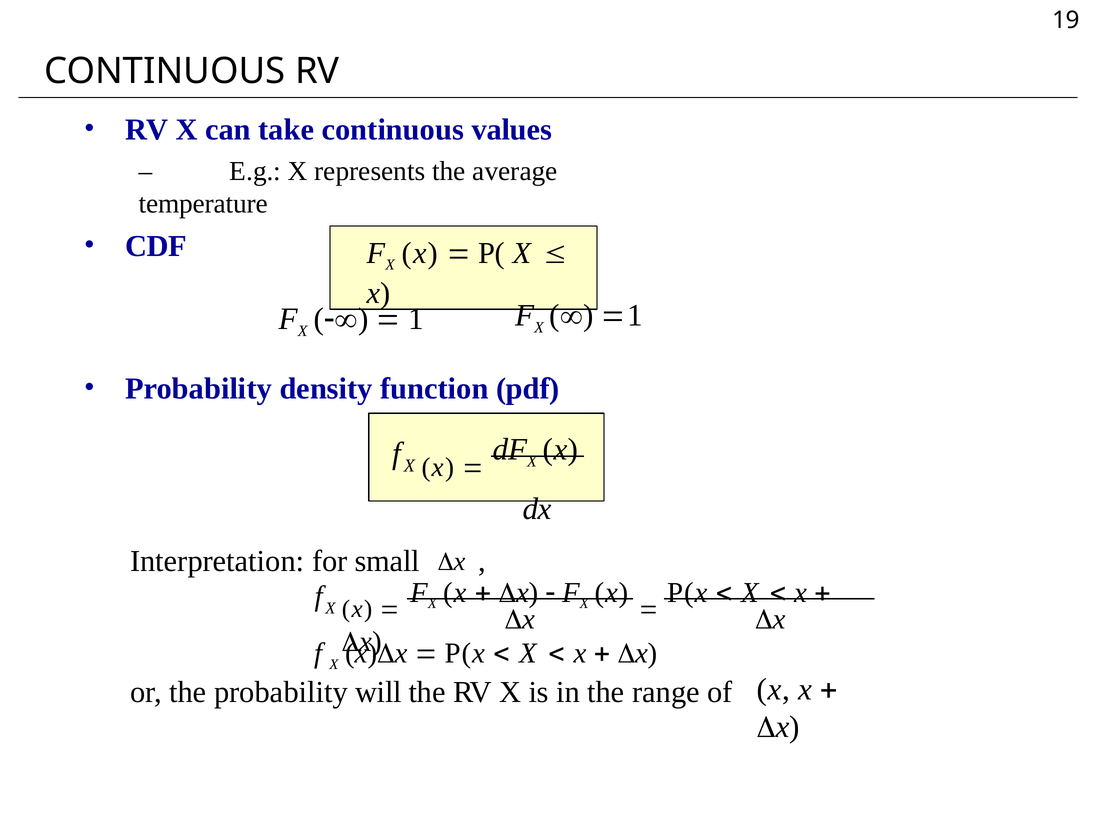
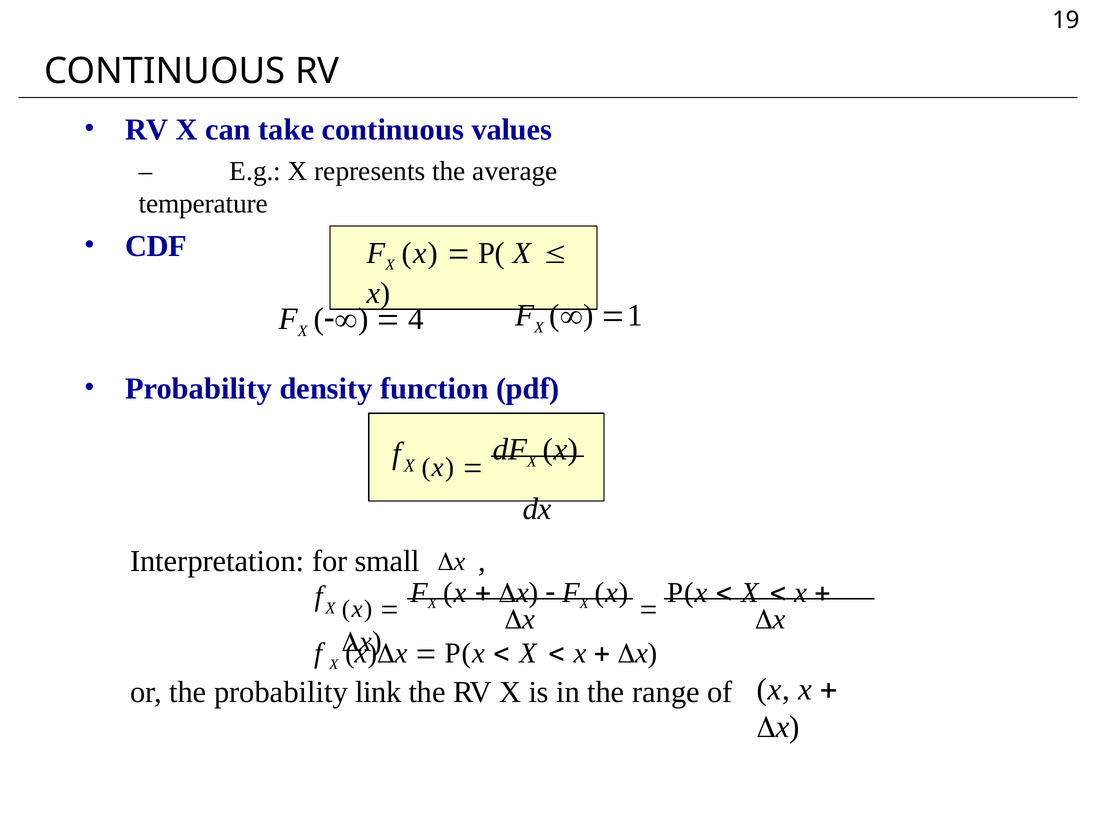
1: 1 -> 4
will: will -> link
